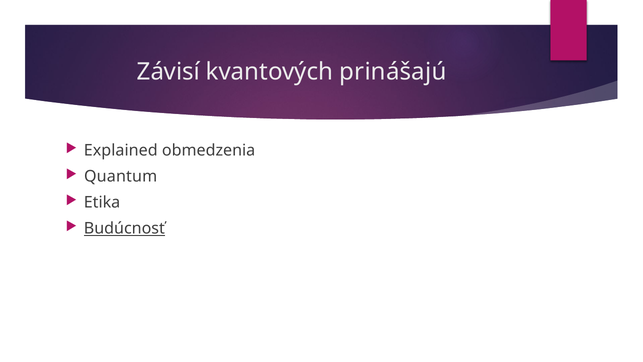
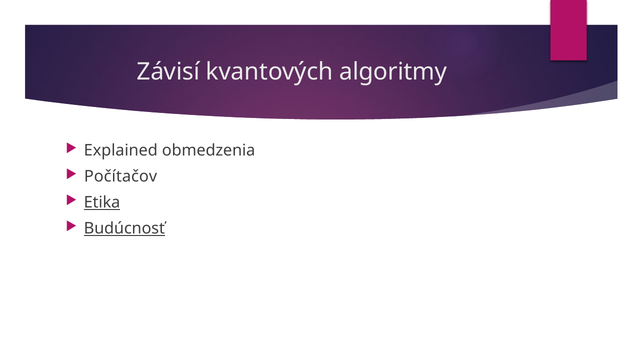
prinášajú: prinášajú -> algoritmy
Quantum: Quantum -> Počítačov
Etika underline: none -> present
